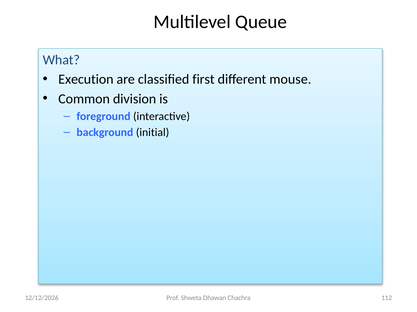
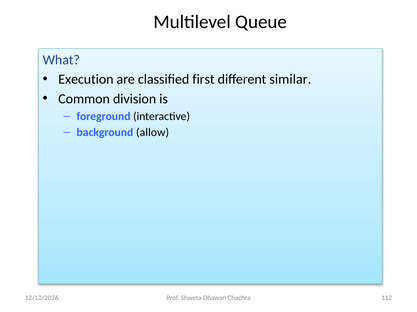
mouse: mouse -> similar
initial: initial -> allow
